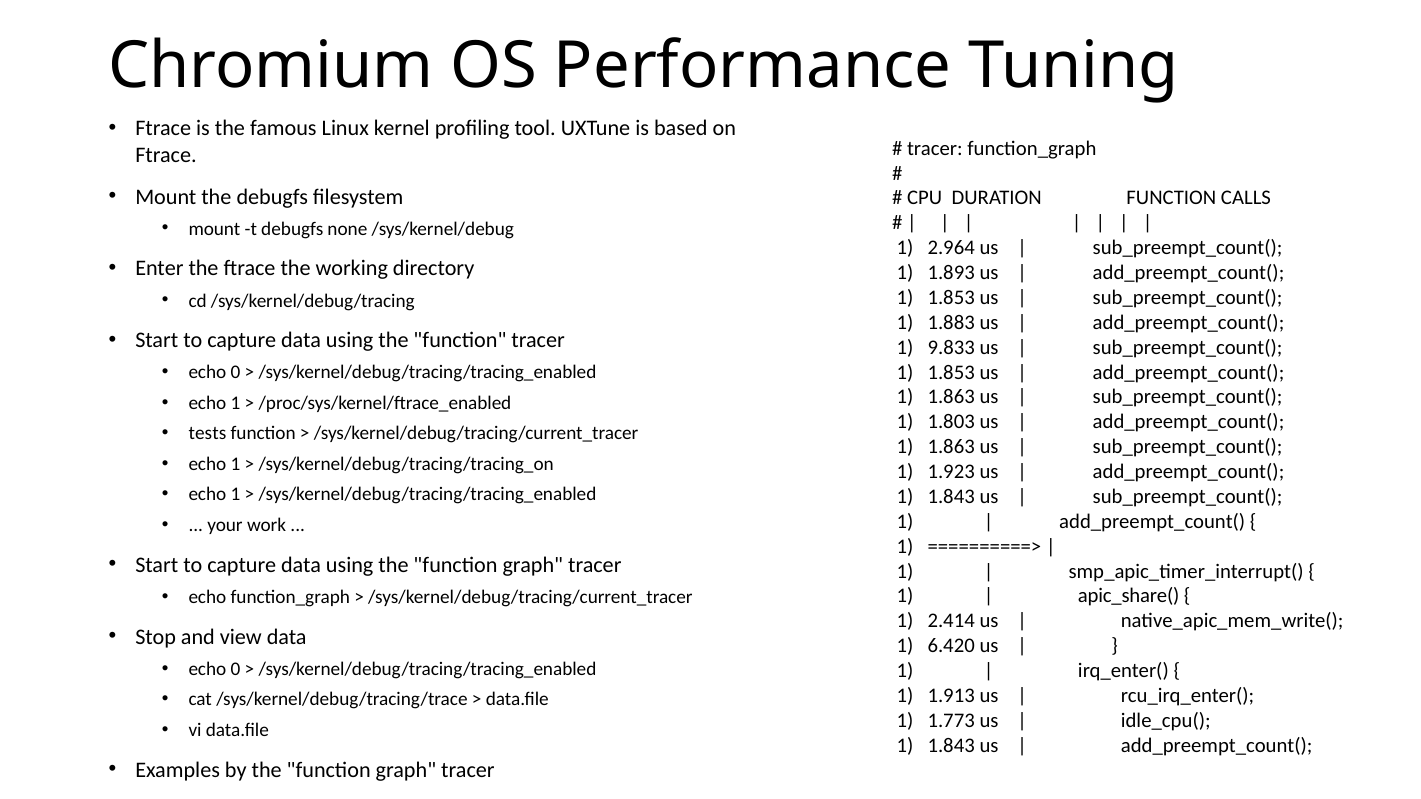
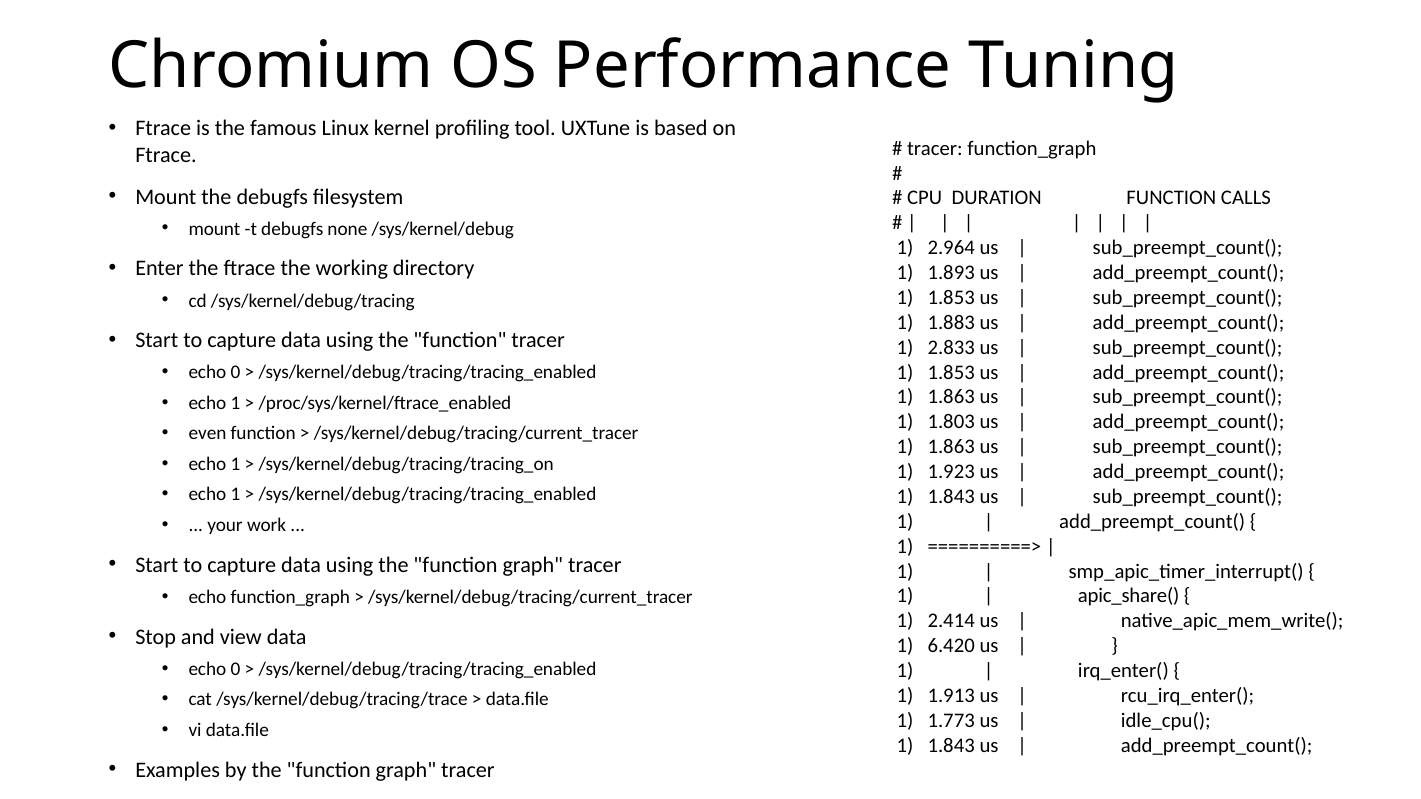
9.833: 9.833 -> 2.833
tests: tests -> even
